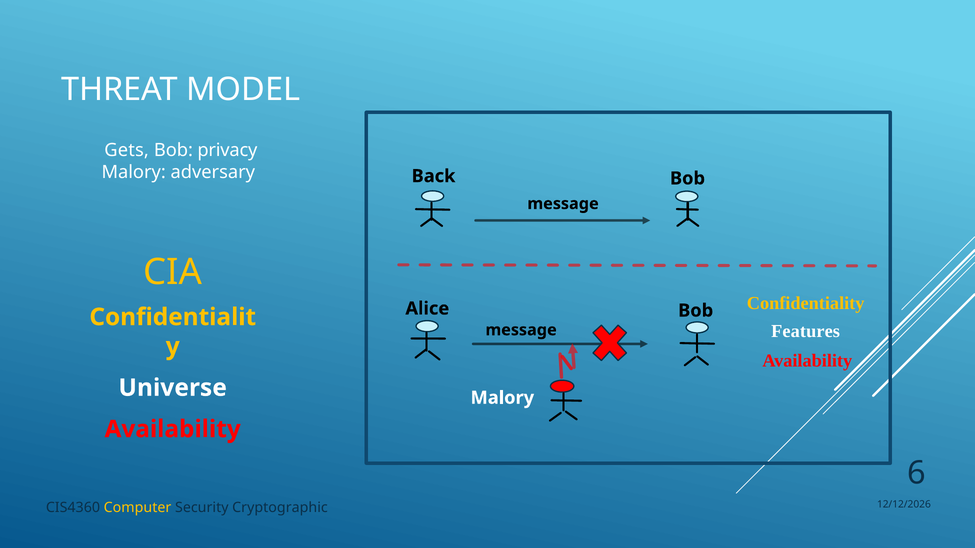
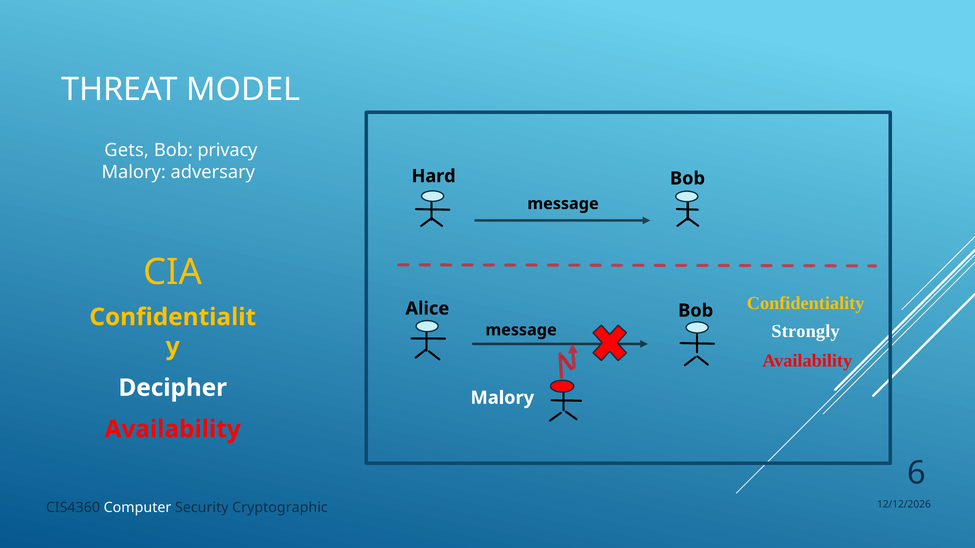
Back: Back -> Hard
Features: Features -> Strongly
Universe: Universe -> Decipher
Computer colour: yellow -> white
